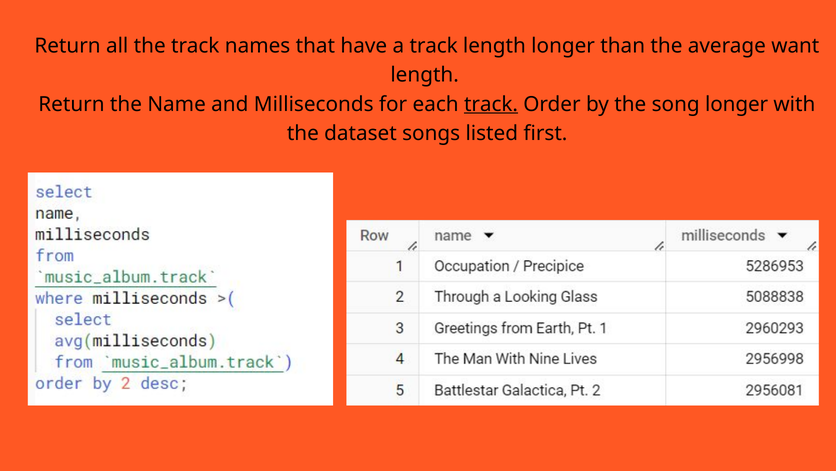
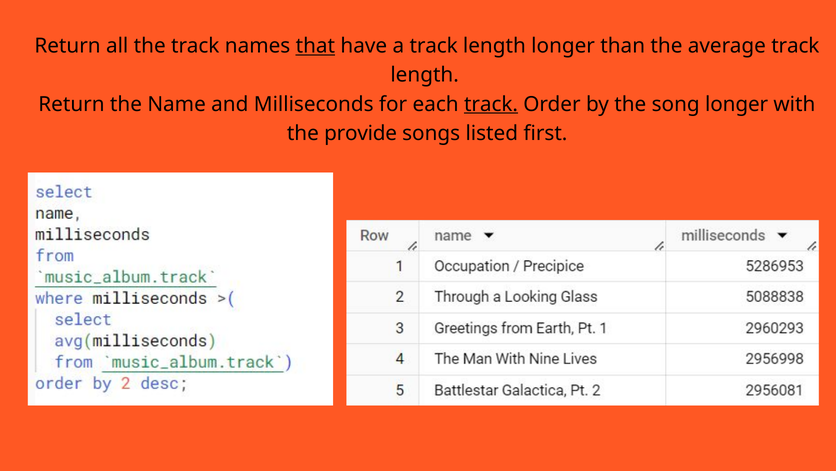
that underline: none -> present
average want: want -> track
dataset: dataset -> provide
